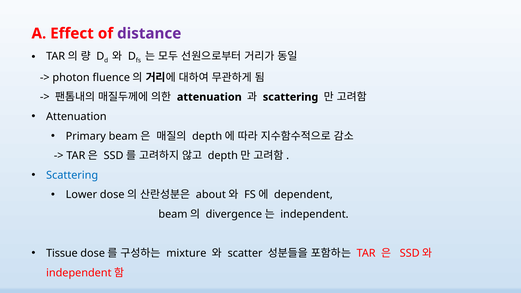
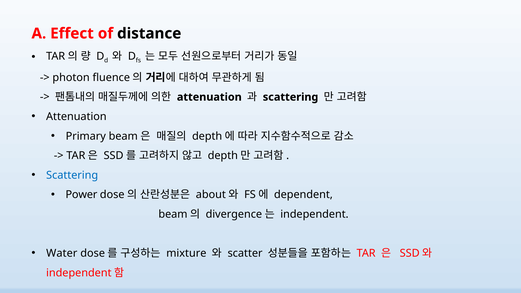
distance colour: purple -> black
Lower: Lower -> Power
Tissue: Tissue -> Water
